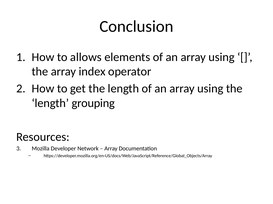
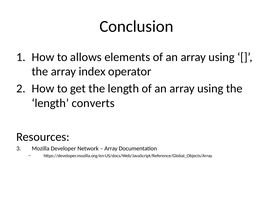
grouping: grouping -> converts
